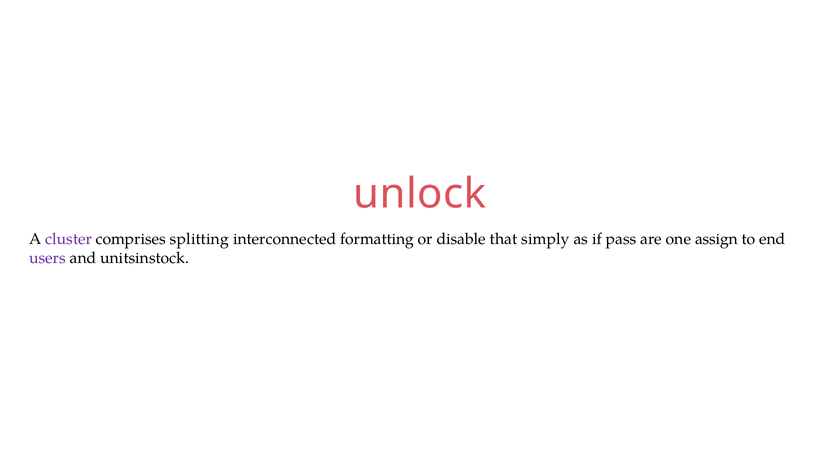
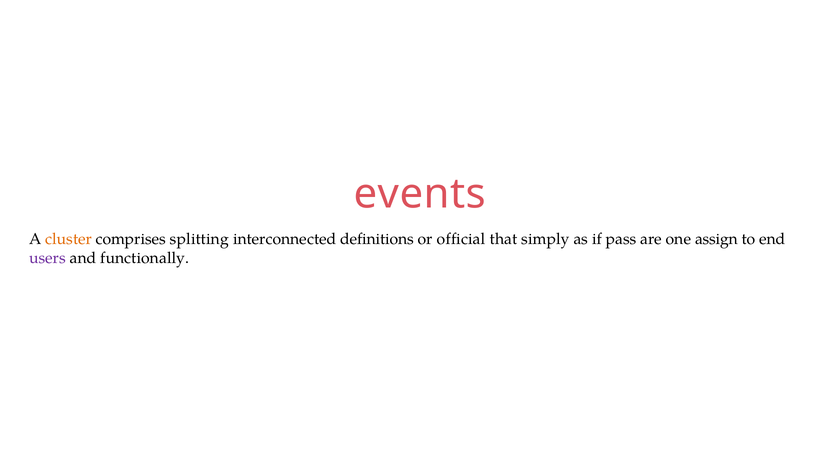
unlock: unlock -> events
cluster colour: purple -> orange
formatting: formatting -> definitions
disable: disable -> official
unitsinstock: unitsinstock -> functionally
